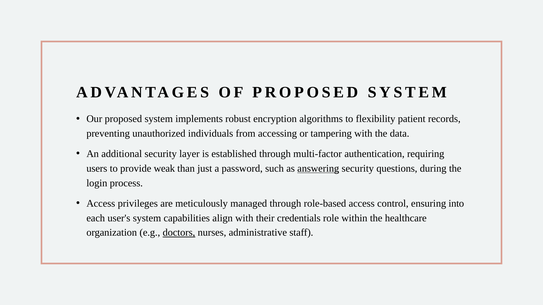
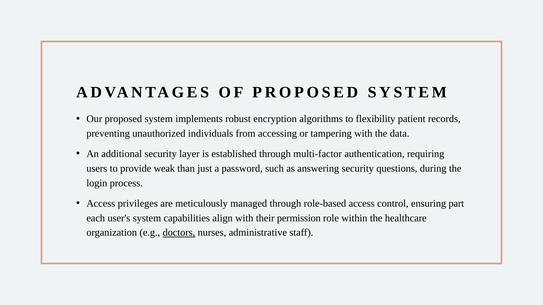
answering underline: present -> none
into: into -> part
credentials: credentials -> permission
